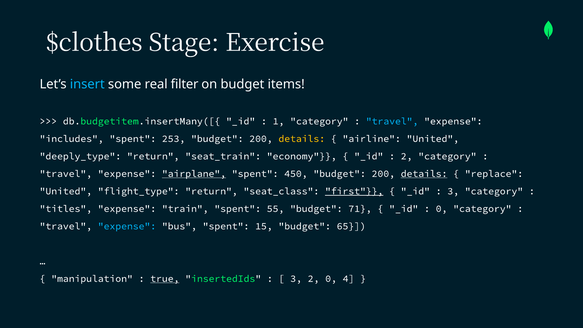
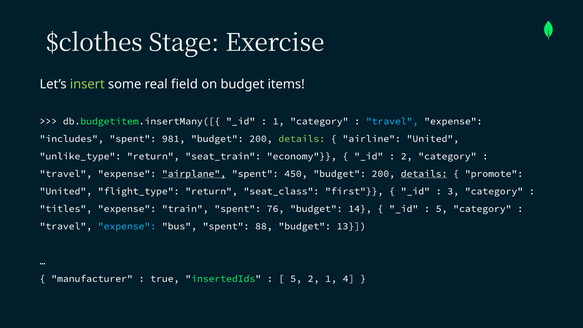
insert colour: light blue -> light green
filter: filter -> field
253: 253 -> 981
details at (302, 139) colour: yellow -> light green
deeply_type: deeply_type -> unlike_type
replace: replace -> promote
first underline: present -> none
55: 55 -> 76
71: 71 -> 14
0 at (442, 209): 0 -> 5
15: 15 -> 88
65: 65 -> 13
manipulation: manipulation -> manufacturer
true underline: present -> none
3 at (296, 279): 3 -> 5
2 0: 0 -> 1
